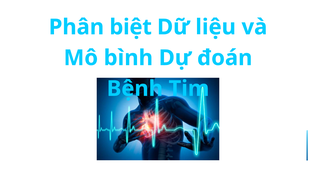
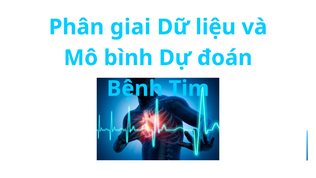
biệt: biệt -> giai
